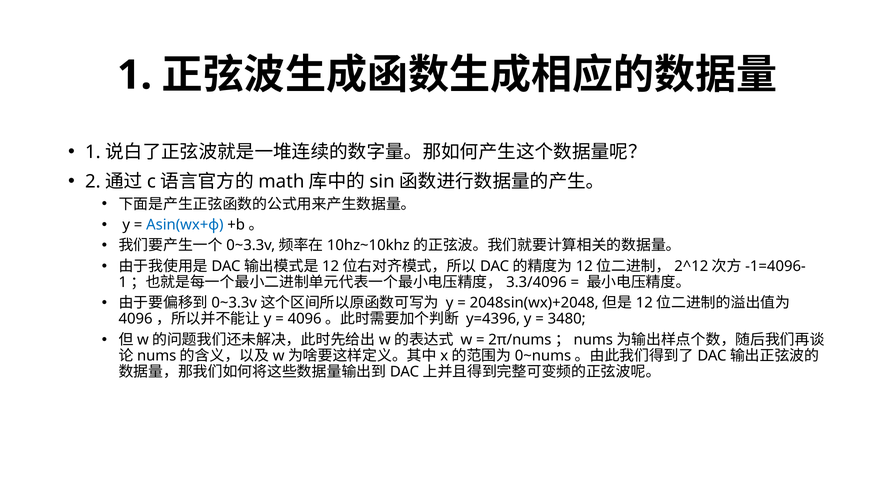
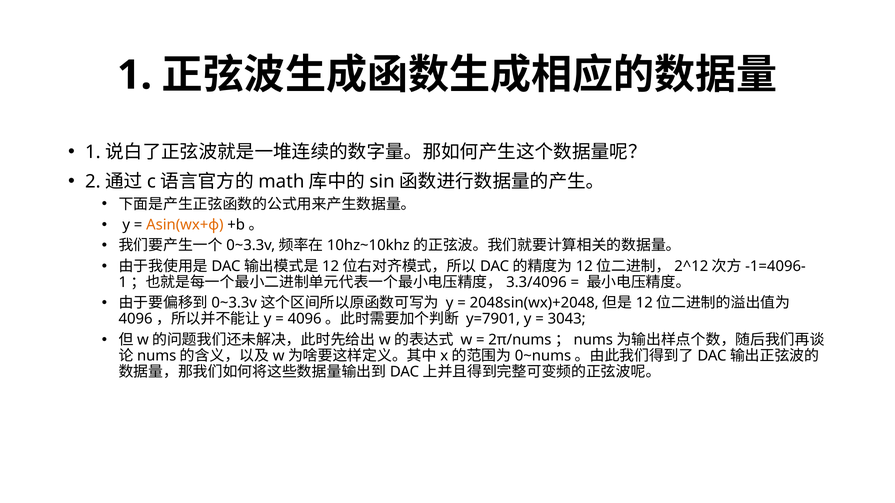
Asin(wx+φ colour: blue -> orange
y=4396: y=4396 -> y=7901
3480: 3480 -> 3043
